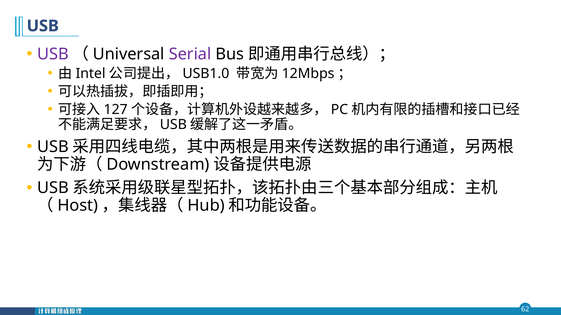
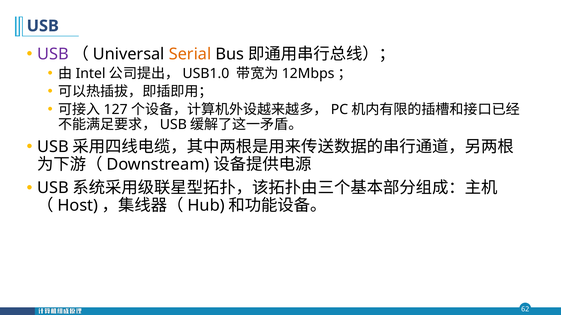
Serial colour: purple -> orange
